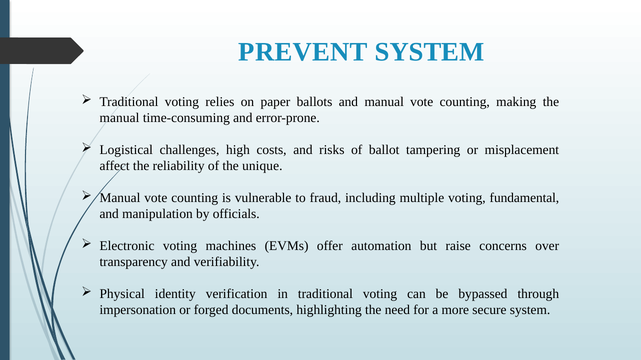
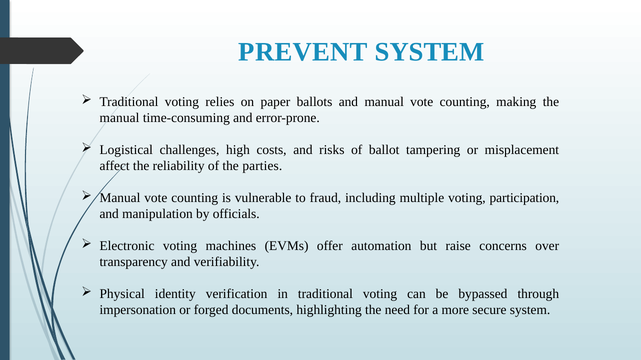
unique: unique -> parties
fundamental: fundamental -> participation
